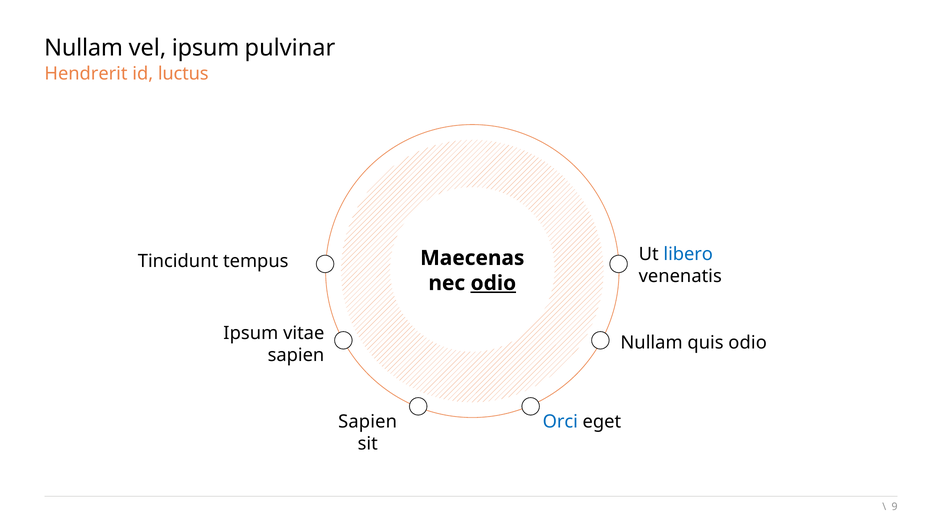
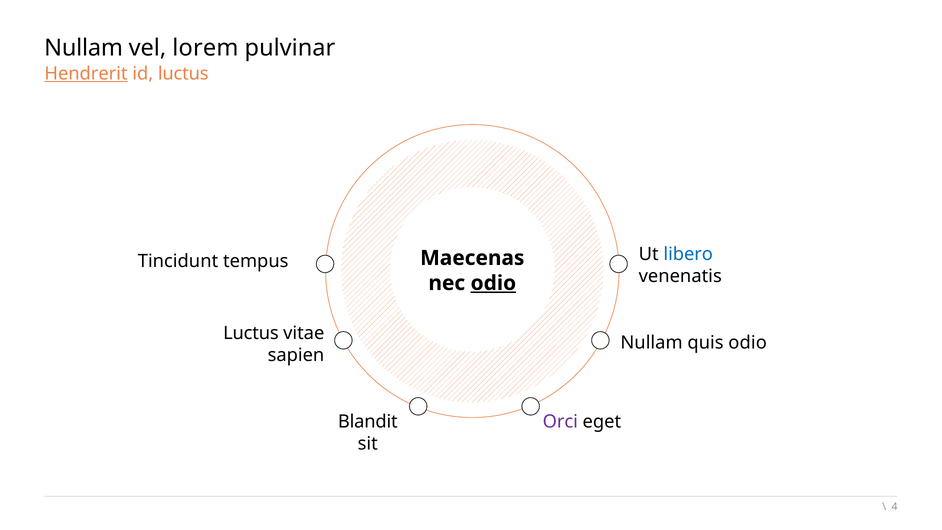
vel ipsum: ipsum -> lorem
Hendrerit underline: none -> present
Ipsum at (251, 333): Ipsum -> Luctus
Orci colour: blue -> purple
Sapien at (368, 422): Sapien -> Blandit
9: 9 -> 4
